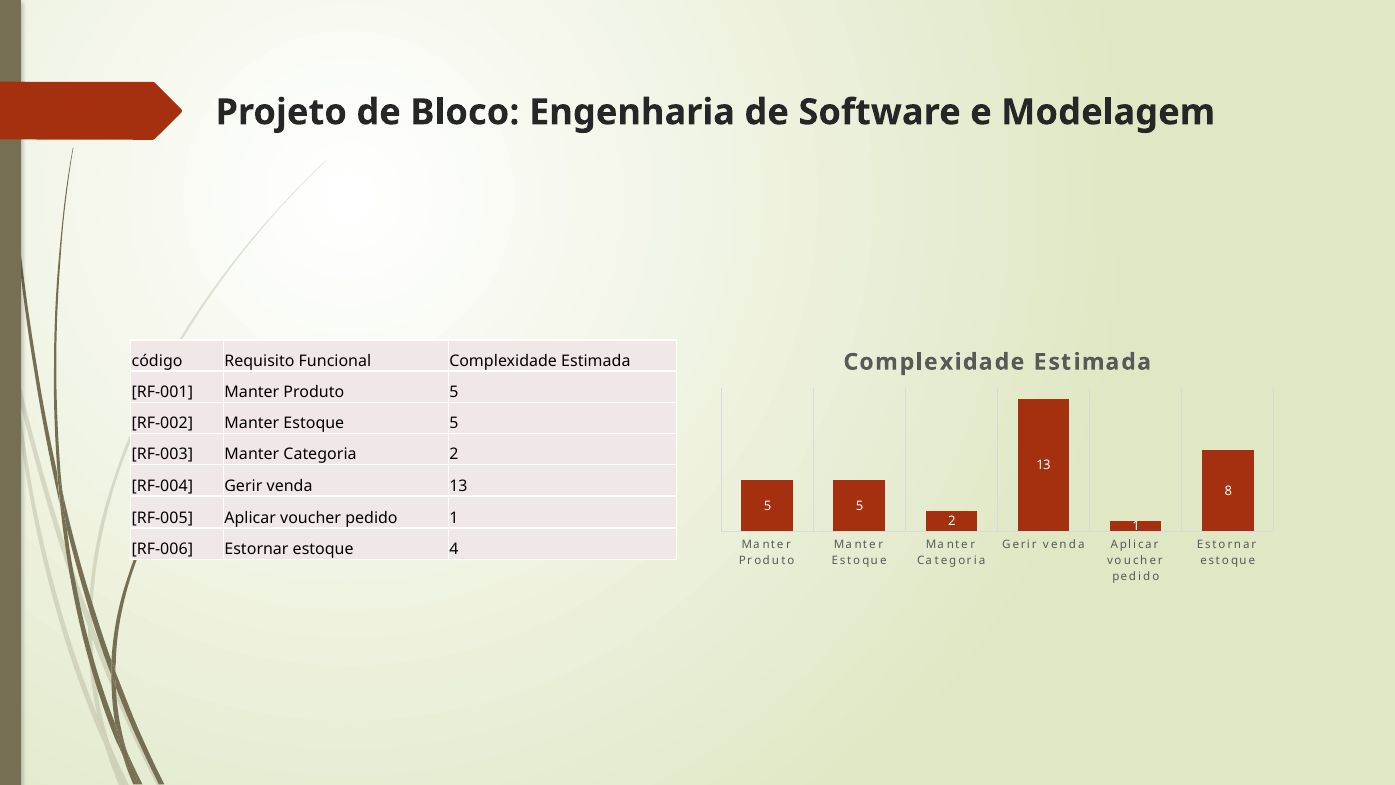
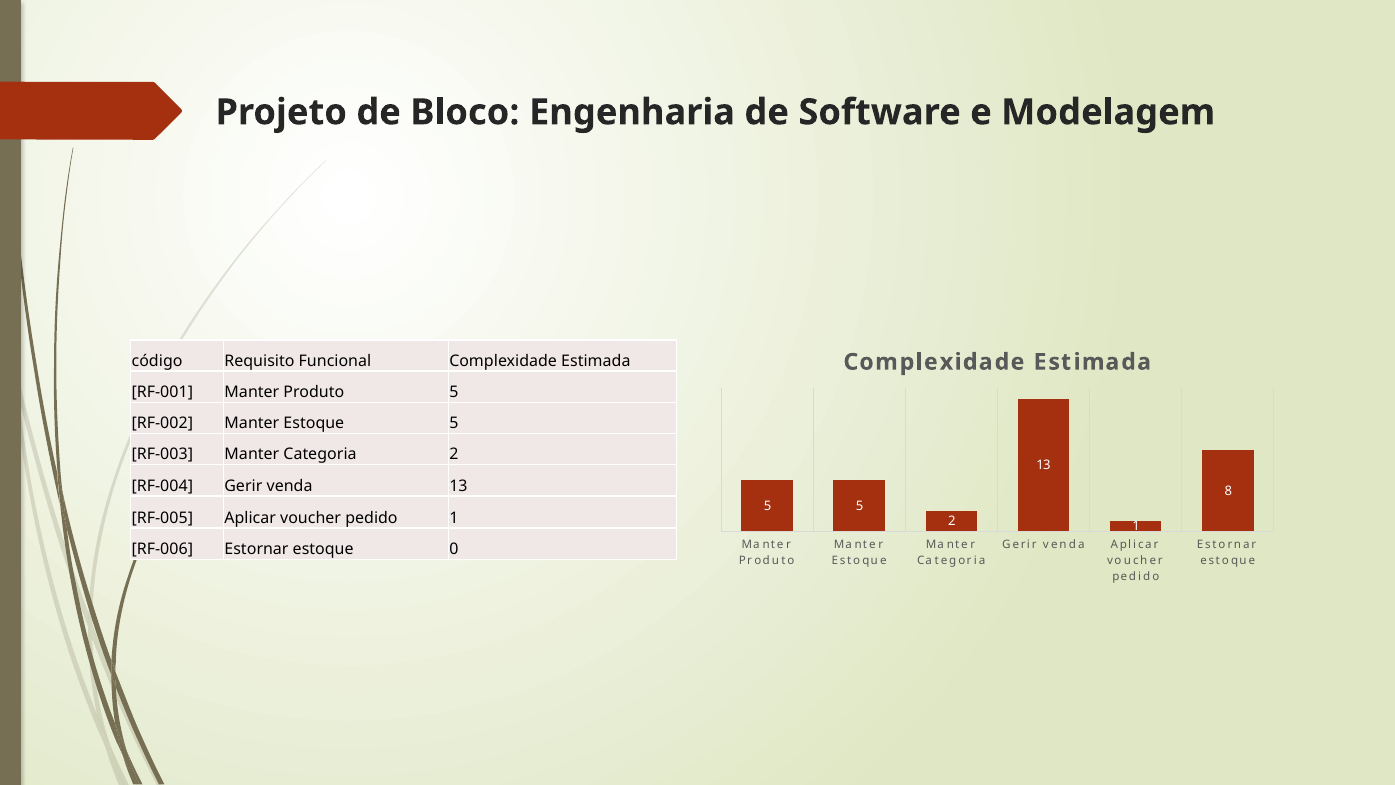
4: 4 -> 0
